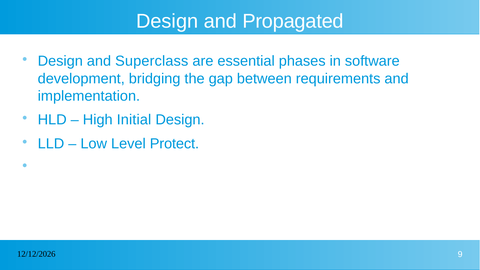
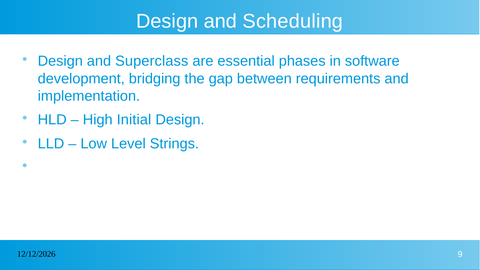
Propagated: Propagated -> Scheduling
Protect: Protect -> Strings
